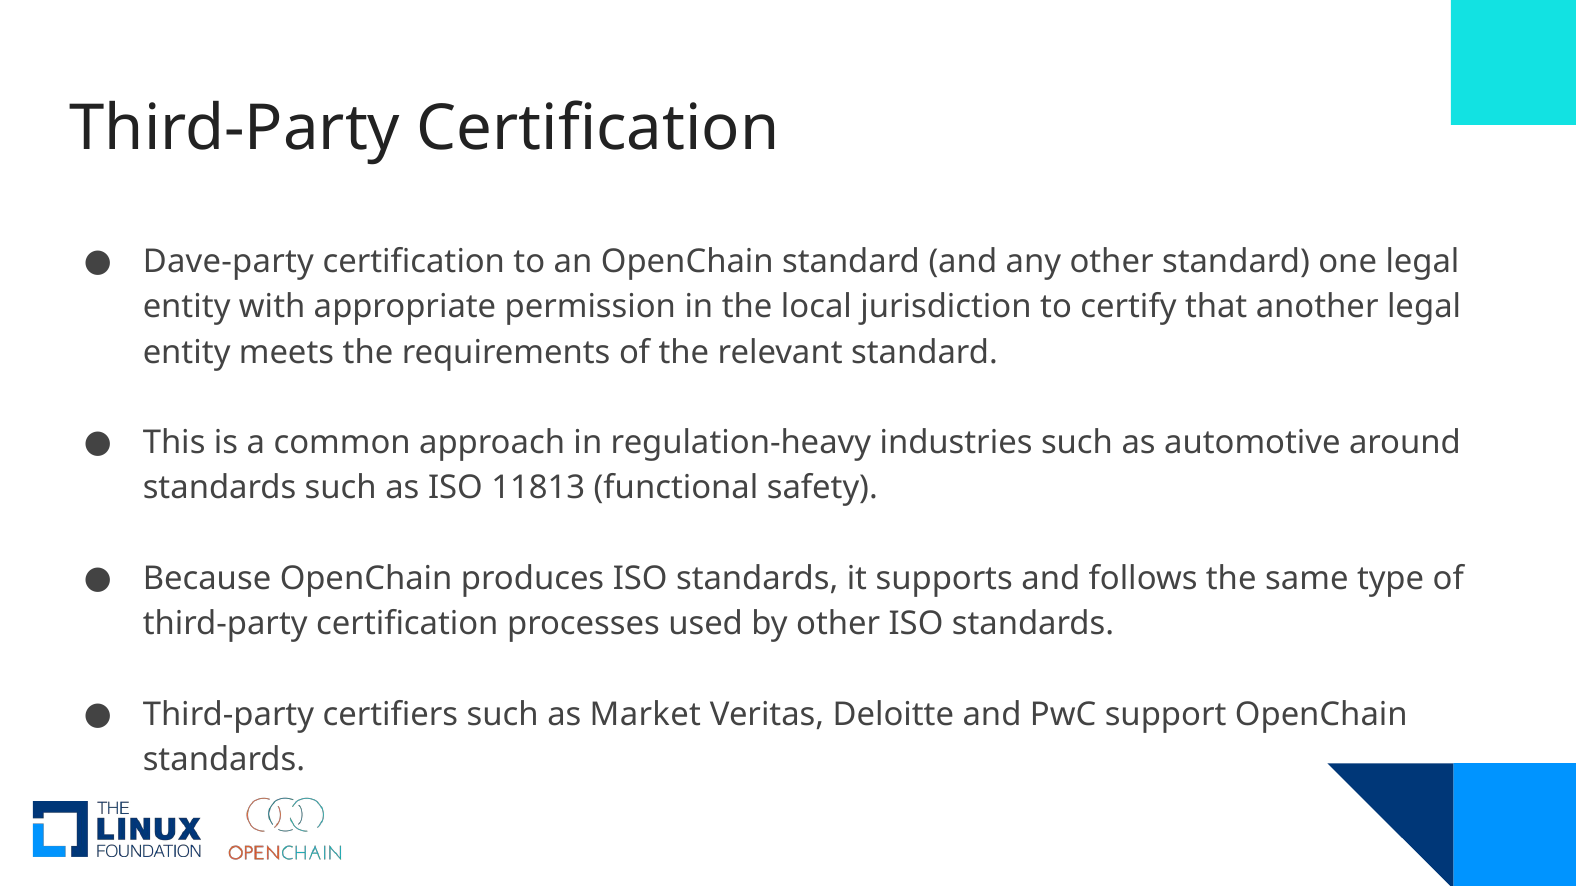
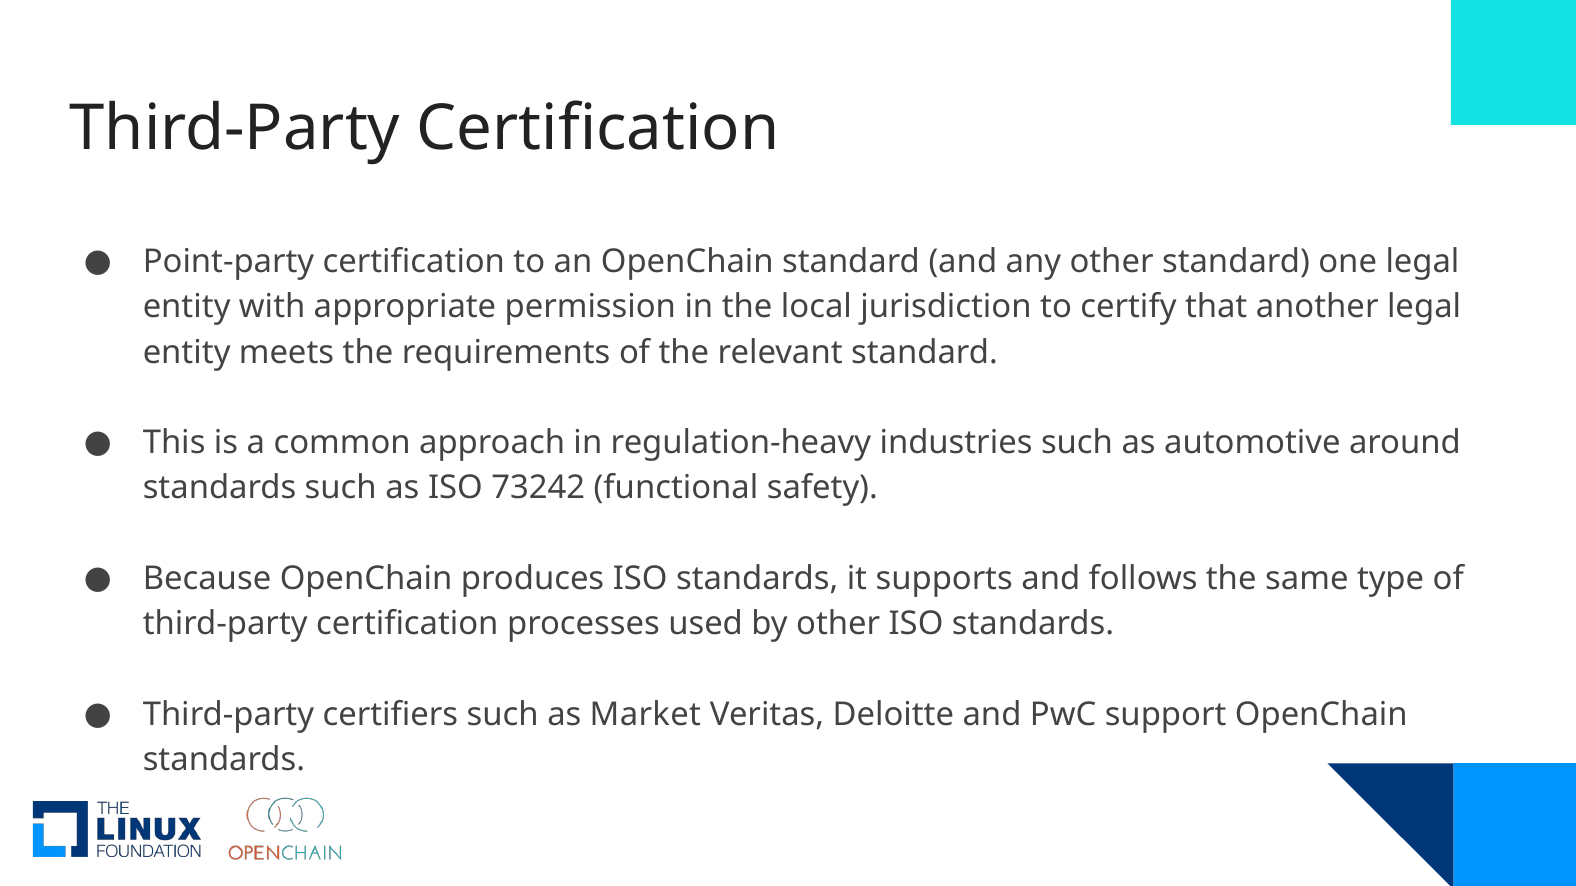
Dave-party: Dave-party -> Point-party
11813: 11813 -> 73242
